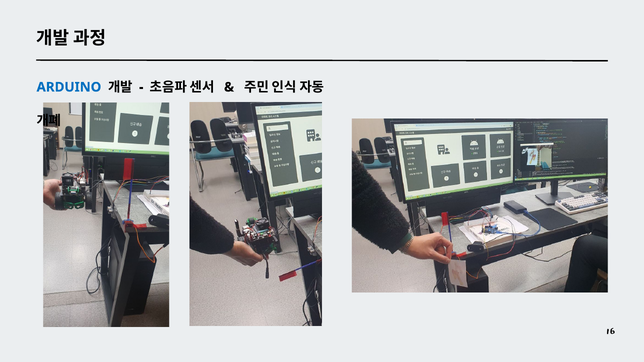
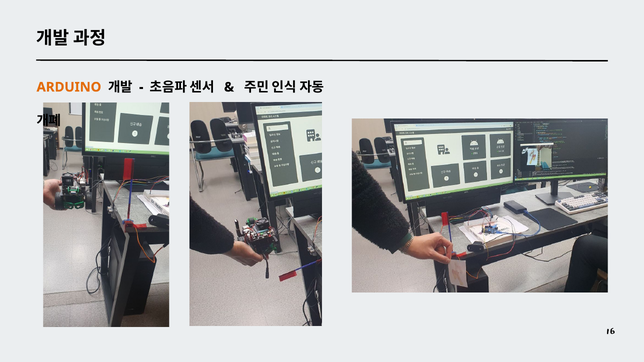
ARDUINO colour: blue -> orange
